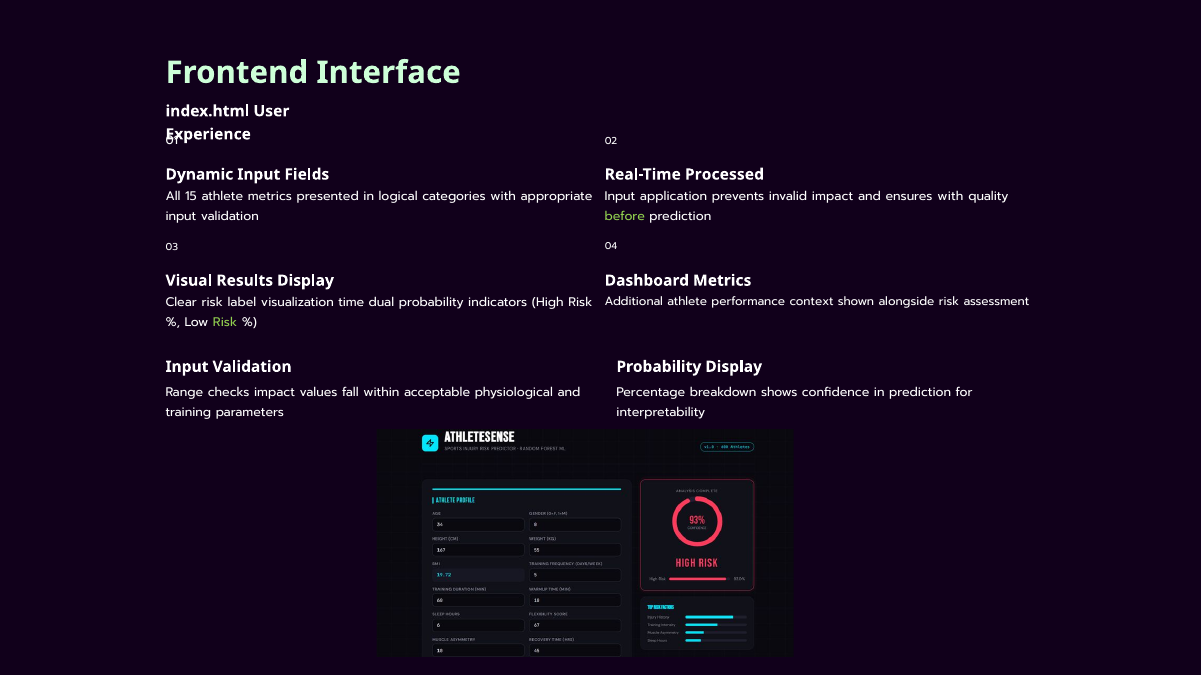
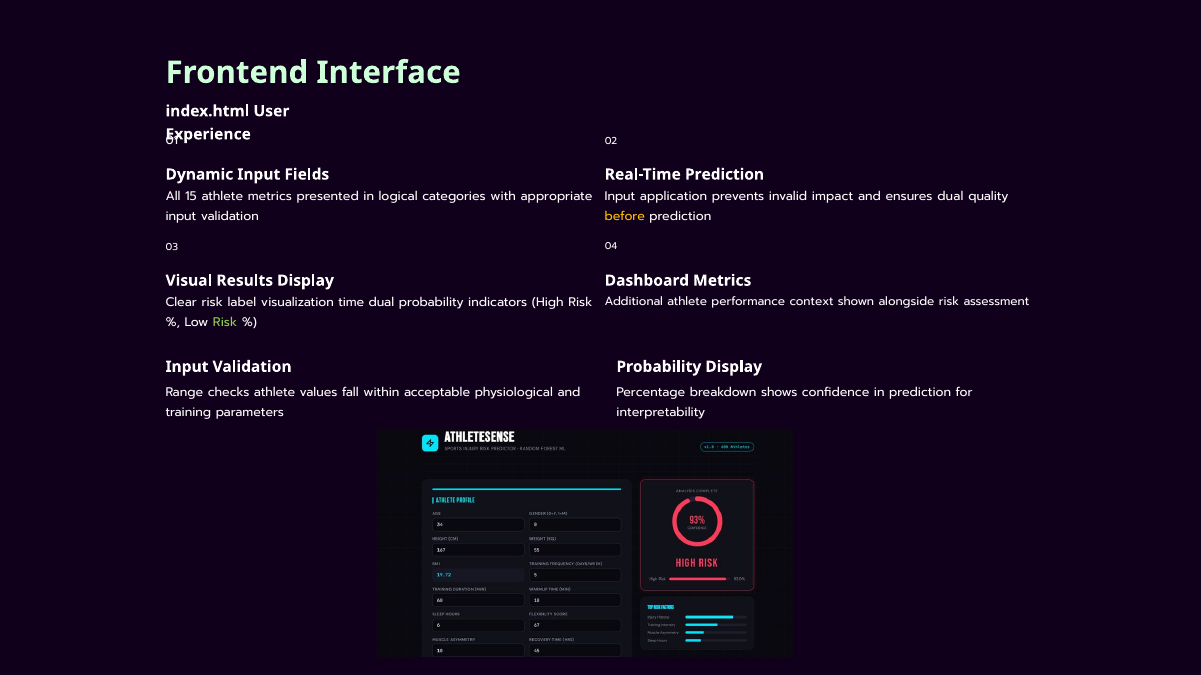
Real-Time Processed: Processed -> Prediction
ensures with: with -> dual
before colour: light green -> yellow
checks impact: impact -> athlete
